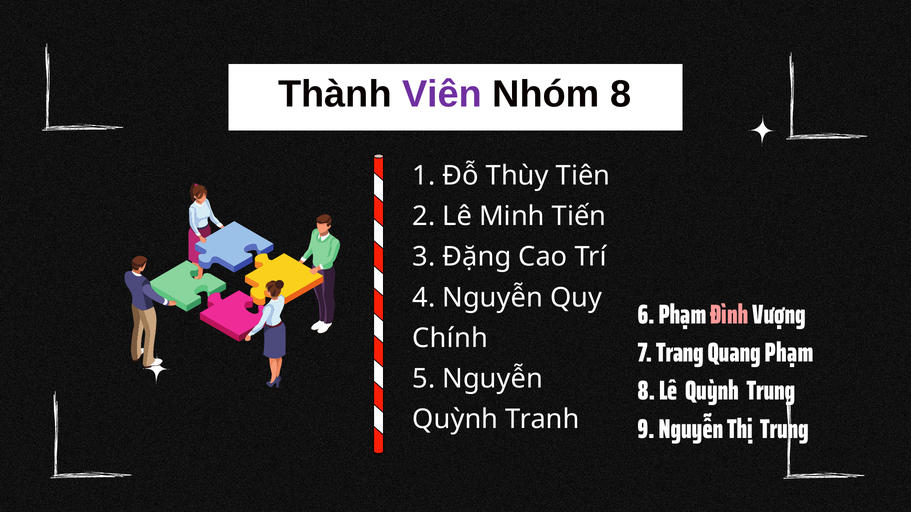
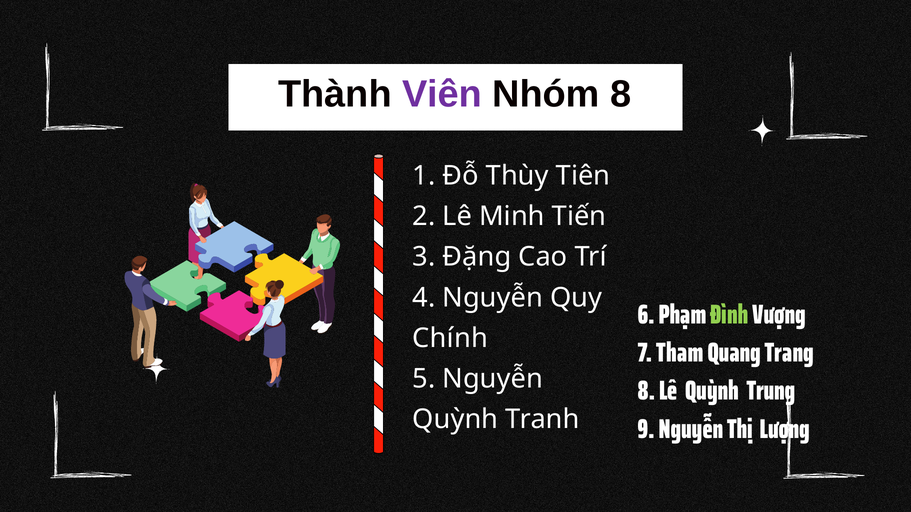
Đình colour: pink -> light green
Trang: Trang -> Tham
Quang Phạm: Phạm -> Trang
Thị Trung: Trung -> Lượng
